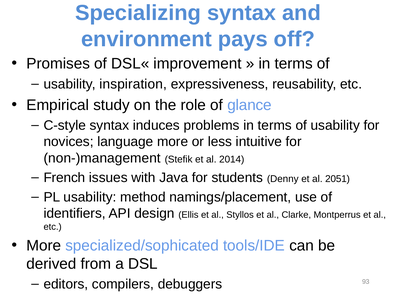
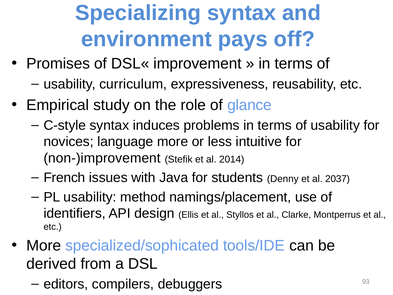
inspiration: inspiration -> curriculum
non-)management: non-)management -> non-)improvement
2051: 2051 -> 2037
